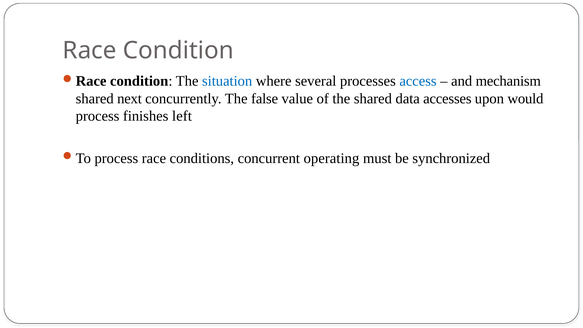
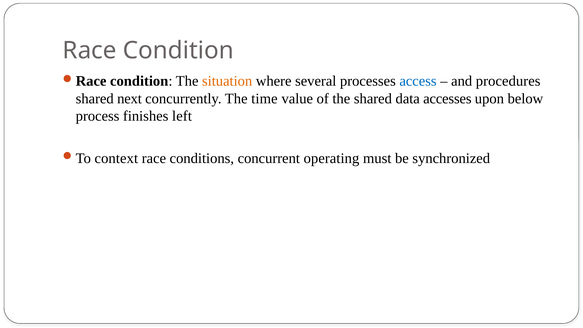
situation colour: blue -> orange
mechanism: mechanism -> procedures
false: false -> time
would: would -> below
process at (116, 158): process -> context
